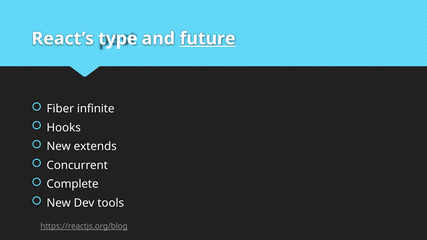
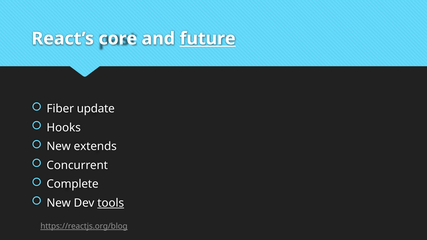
type: type -> core
infinite: infinite -> update
tools underline: none -> present
